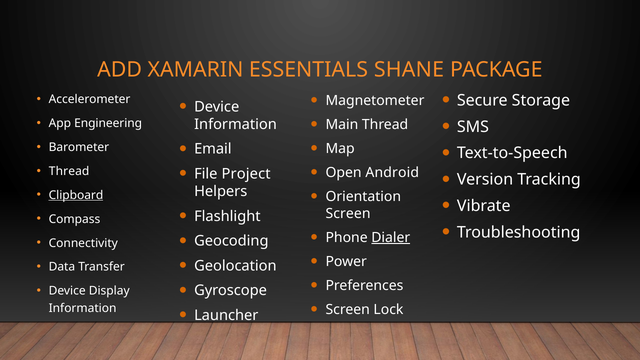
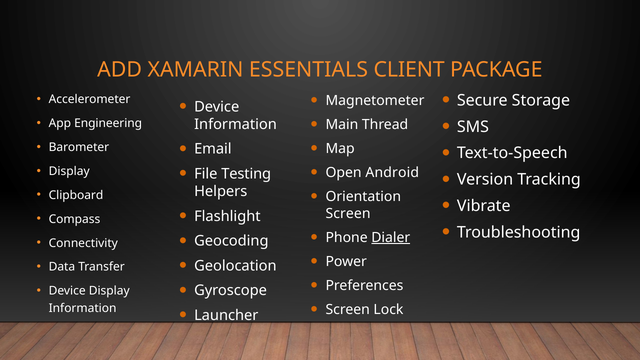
SHANE: SHANE -> CLIENT
Project: Project -> Testing
Thread at (69, 171): Thread -> Display
Clipboard underline: present -> none
